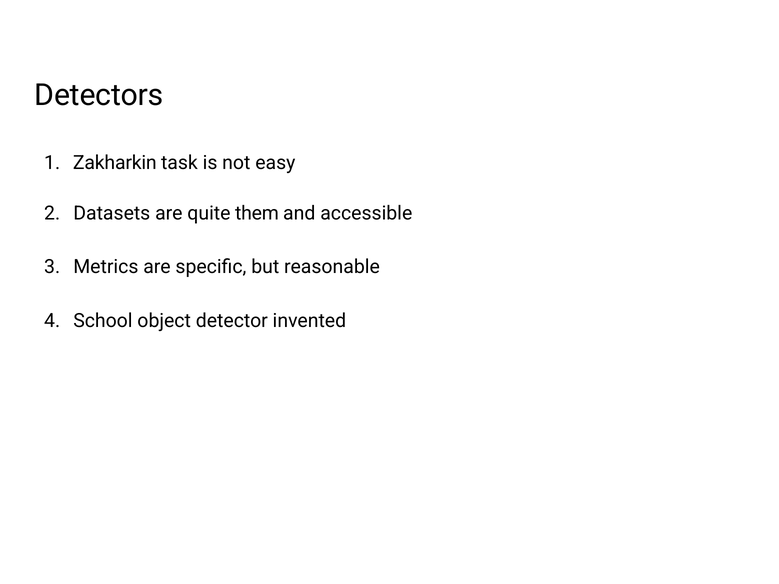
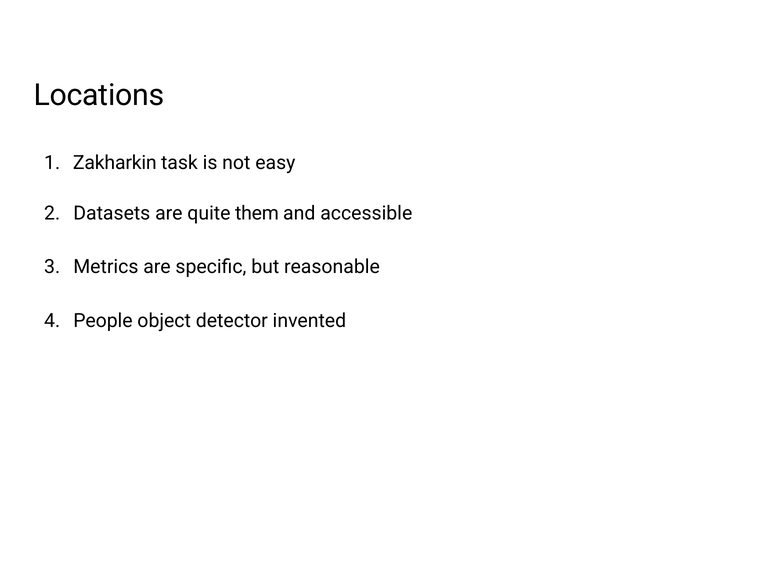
Detectors: Detectors -> Locations
School: School -> People
